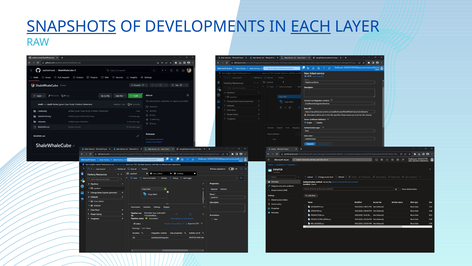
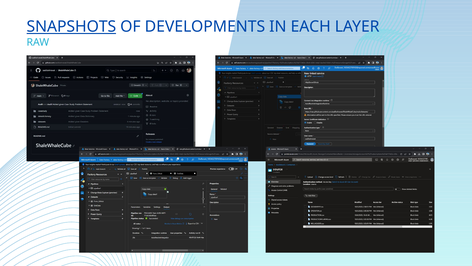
EACH underline: present -> none
